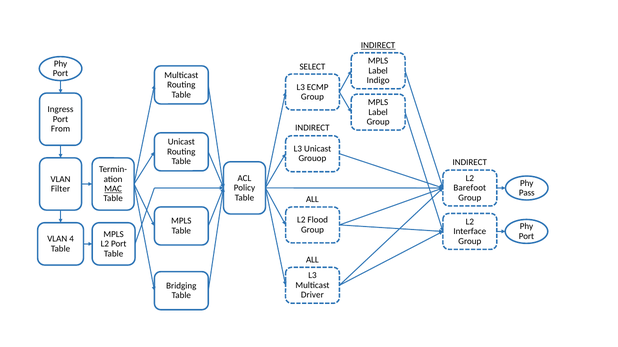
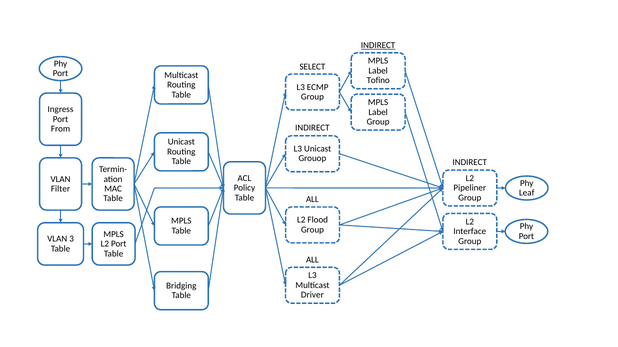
Indigo: Indigo -> Tofino
Barefoot: Barefoot -> Pipeliner
MAC underline: present -> none
Pass: Pass -> Leaf
4: 4 -> 3
